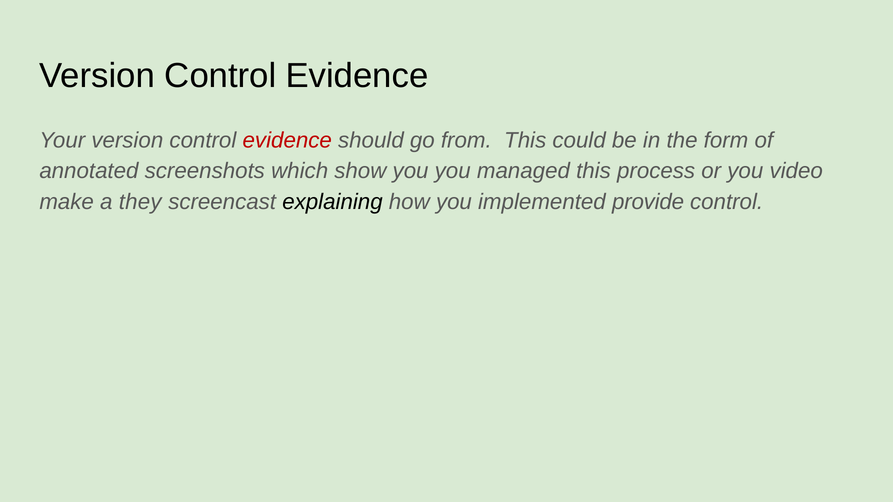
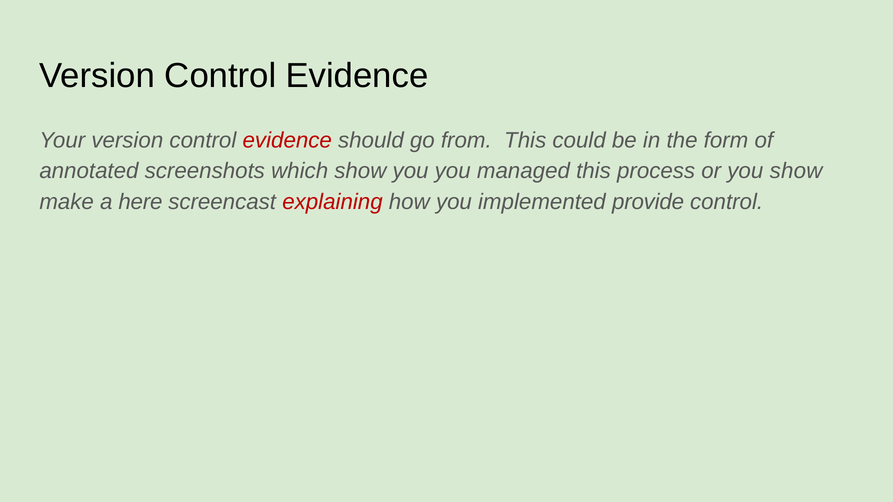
you video: video -> show
they: they -> here
explaining colour: black -> red
